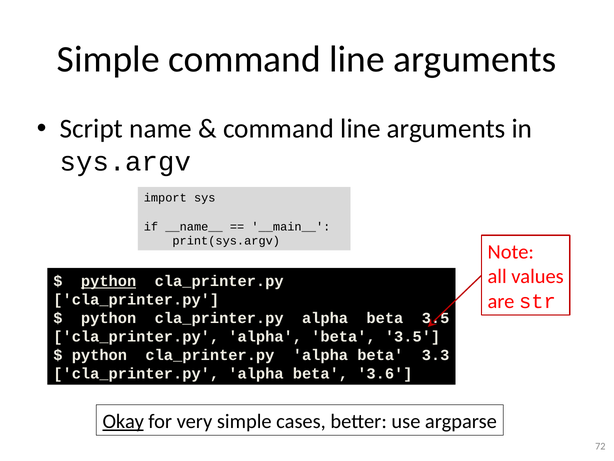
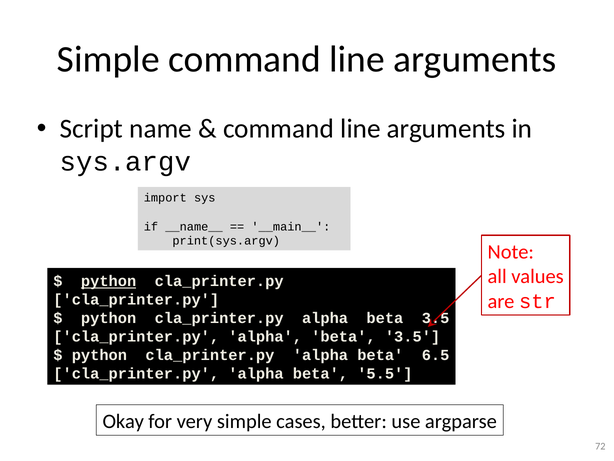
3.3: 3.3 -> 6.5
3.6: 3.6 -> 5.5
Okay underline: present -> none
